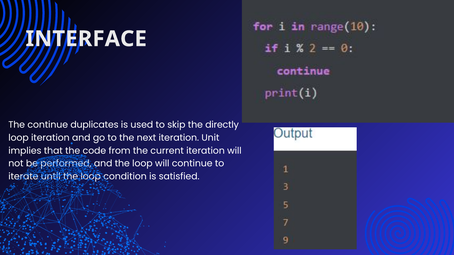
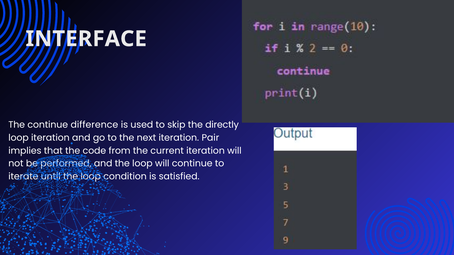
duplicates: duplicates -> difference
Unit: Unit -> Pair
